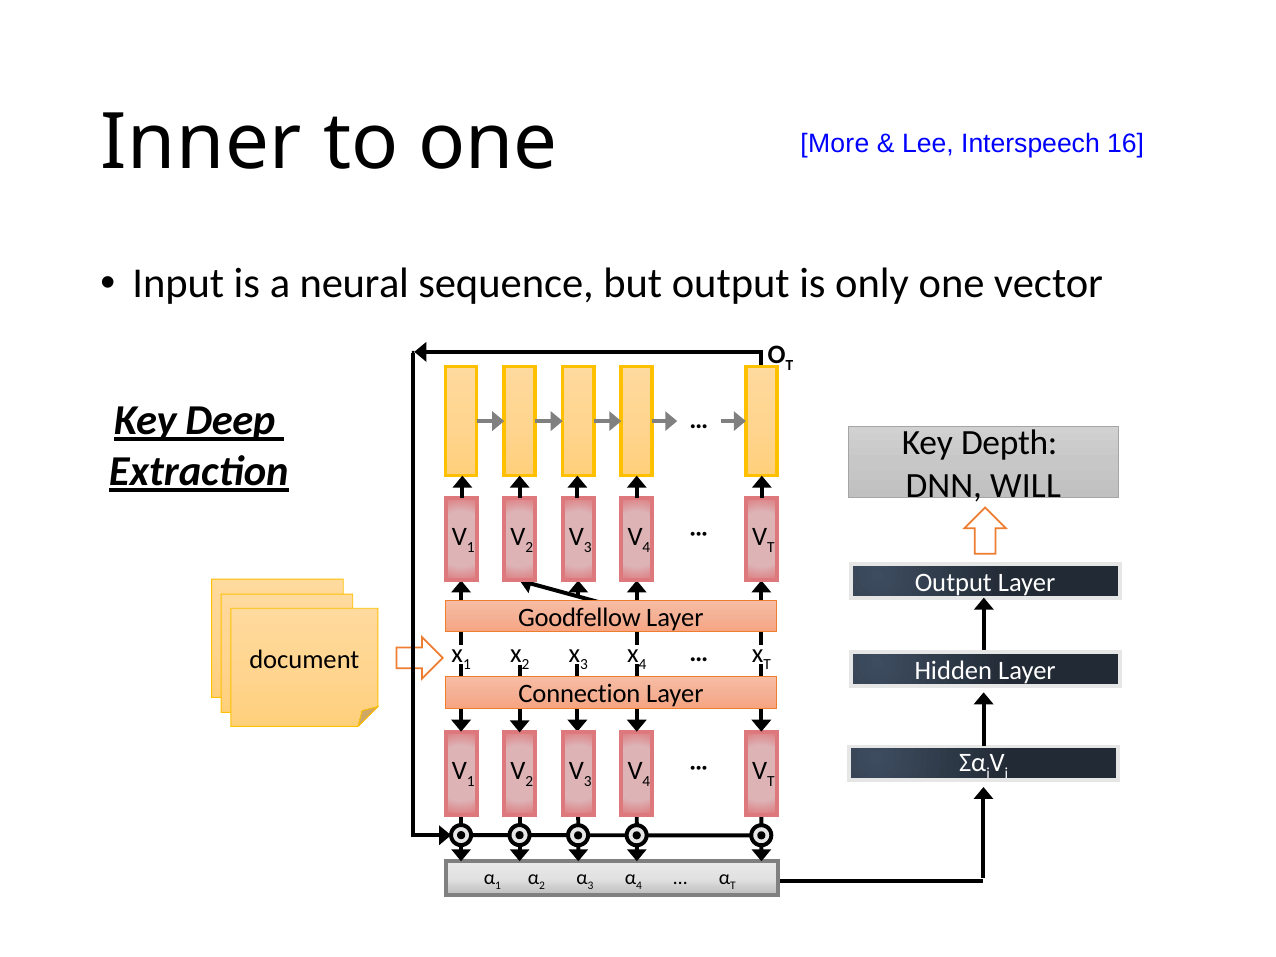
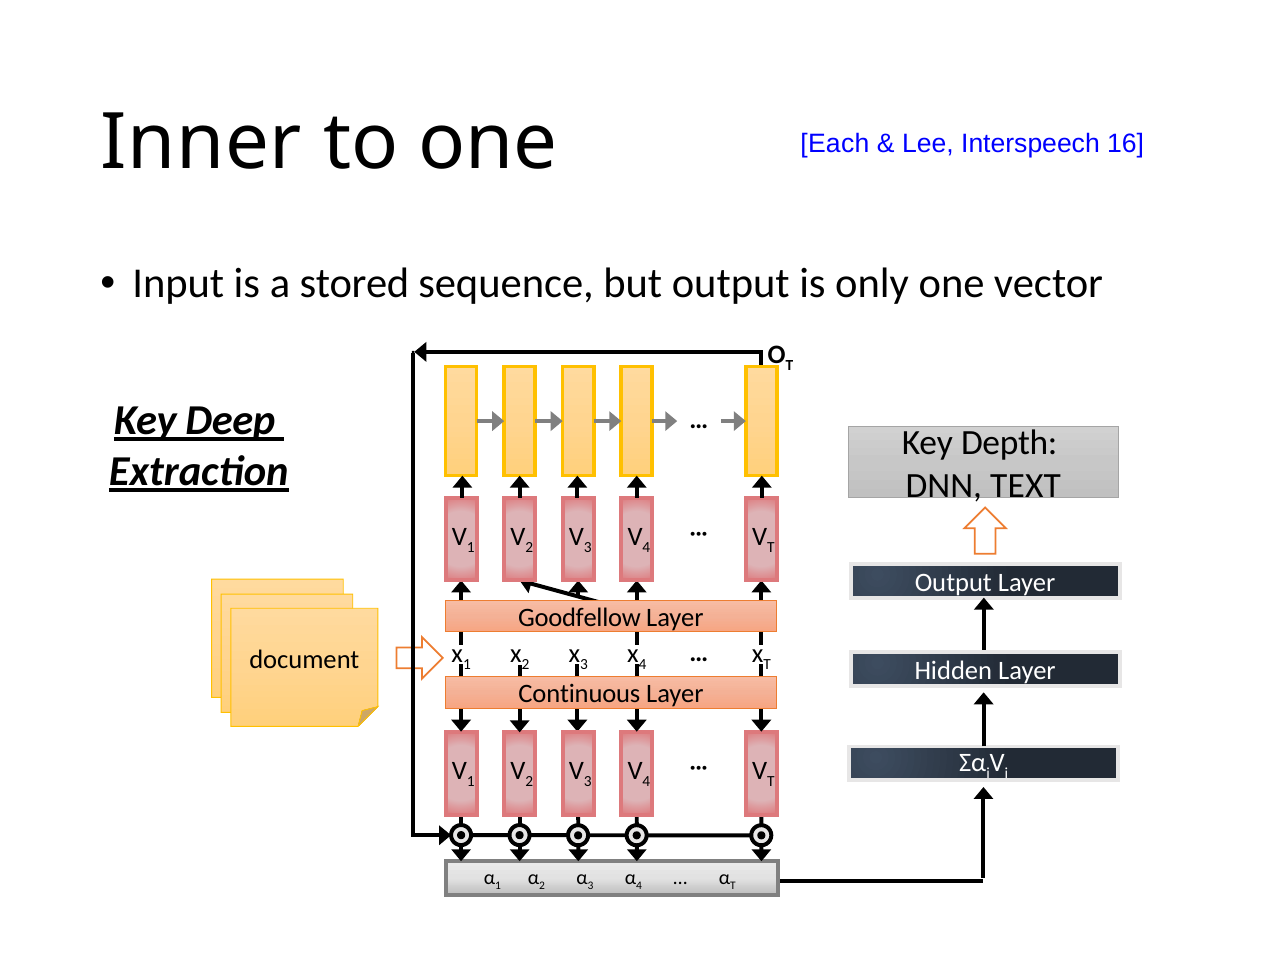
More: More -> Each
neural: neural -> stored
WILL: WILL -> TEXT
Connection: Connection -> Continuous
